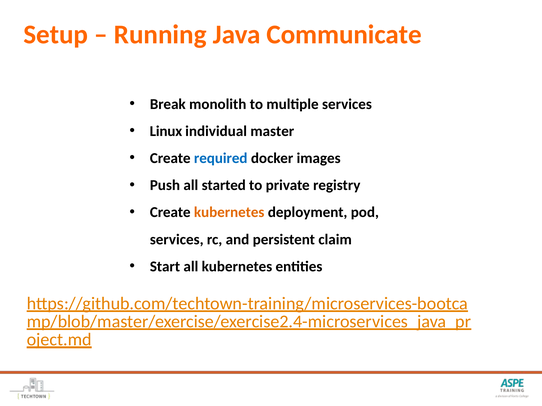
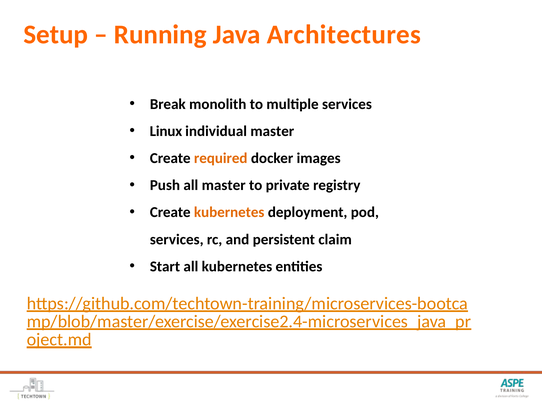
Communicate: Communicate -> Architectures
required colour: blue -> orange
all started: started -> master
